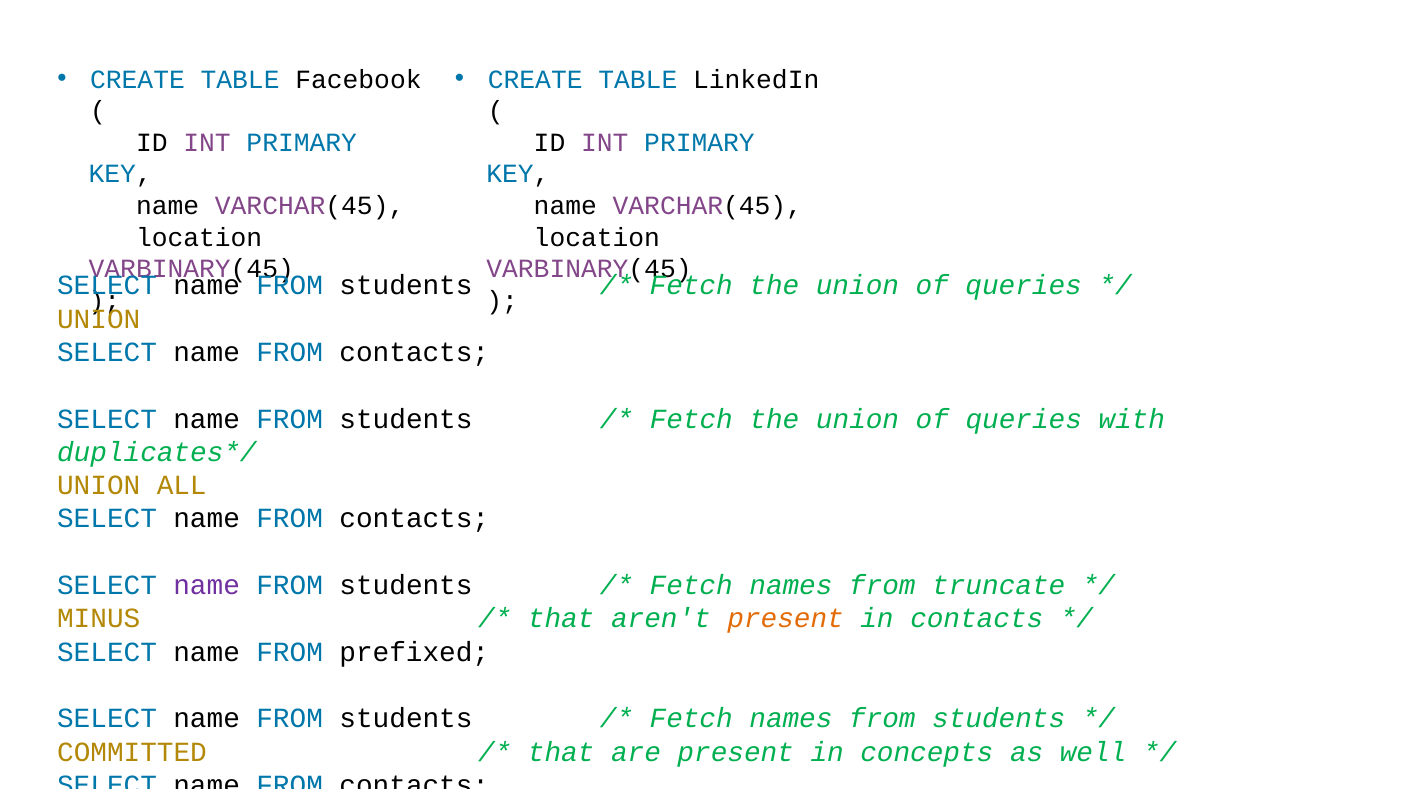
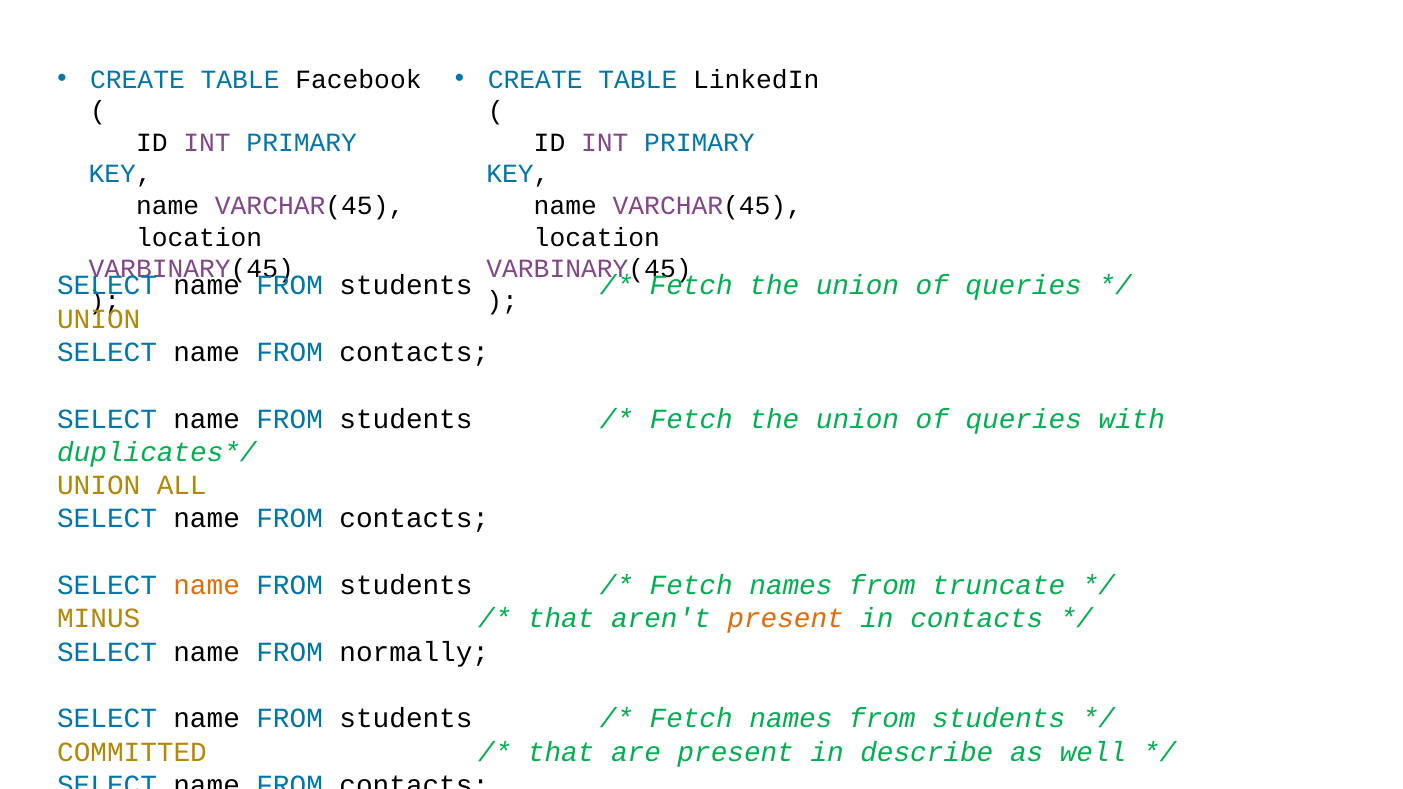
name at (207, 586) colour: purple -> orange
prefixed: prefixed -> normally
concepts: concepts -> describe
